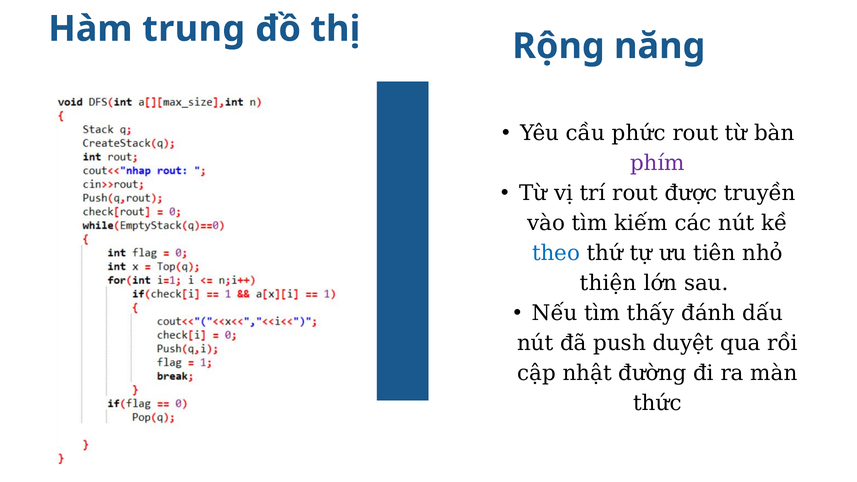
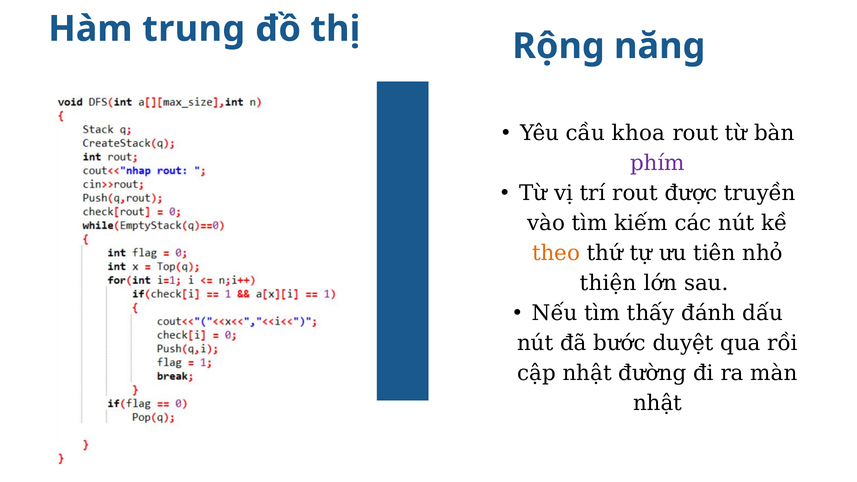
phức: phức -> khoa
theo colour: blue -> orange
push: push -> bước
thức at (657, 403): thức -> nhật
